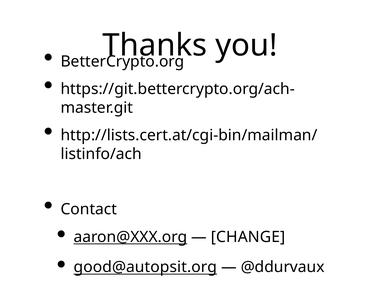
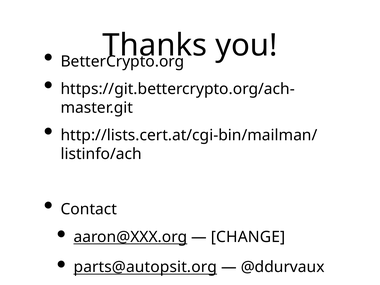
good@autopsit.org: good@autopsit.org -> parts@autopsit.org
